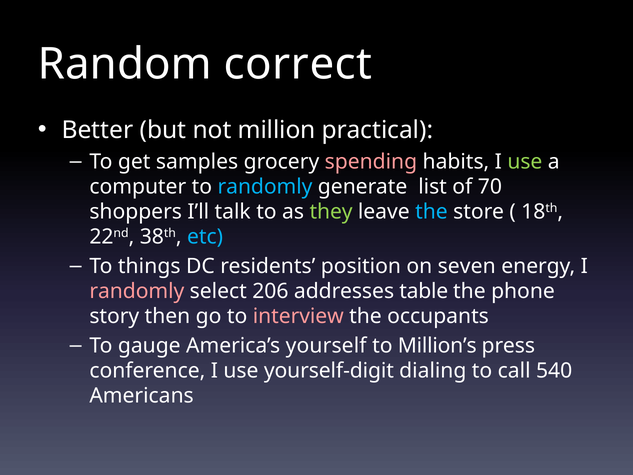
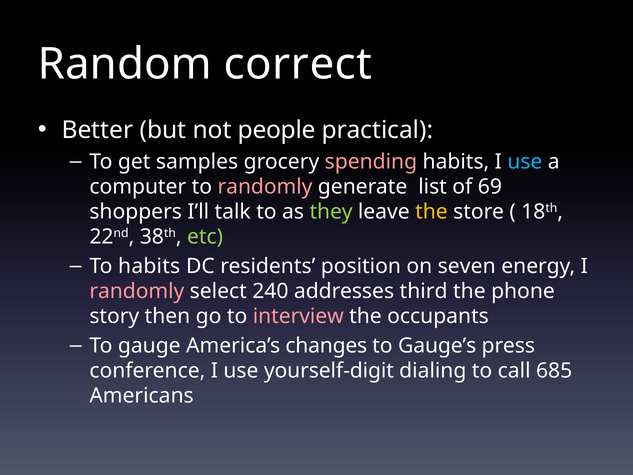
million: million -> people
use at (525, 162) colour: light green -> light blue
randomly at (265, 187) colour: light blue -> pink
70: 70 -> 69
the at (431, 212) colour: light blue -> yellow
etc colour: light blue -> light green
To things: things -> habits
206: 206 -> 240
table: table -> third
yourself: yourself -> changes
Million’s: Million’s -> Gauge’s
540: 540 -> 685
